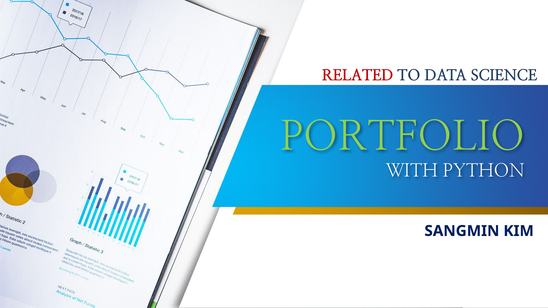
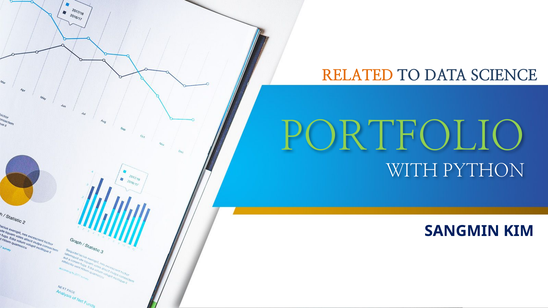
RELATED colour: red -> orange
